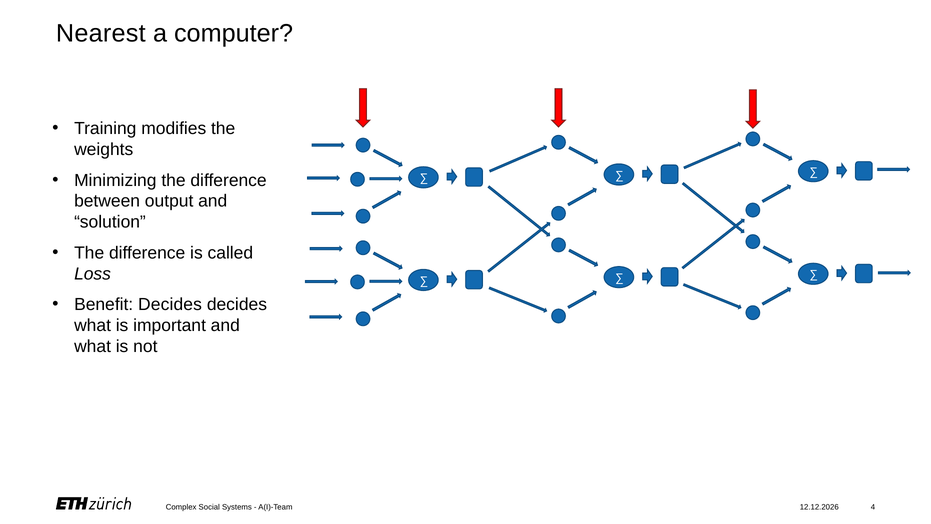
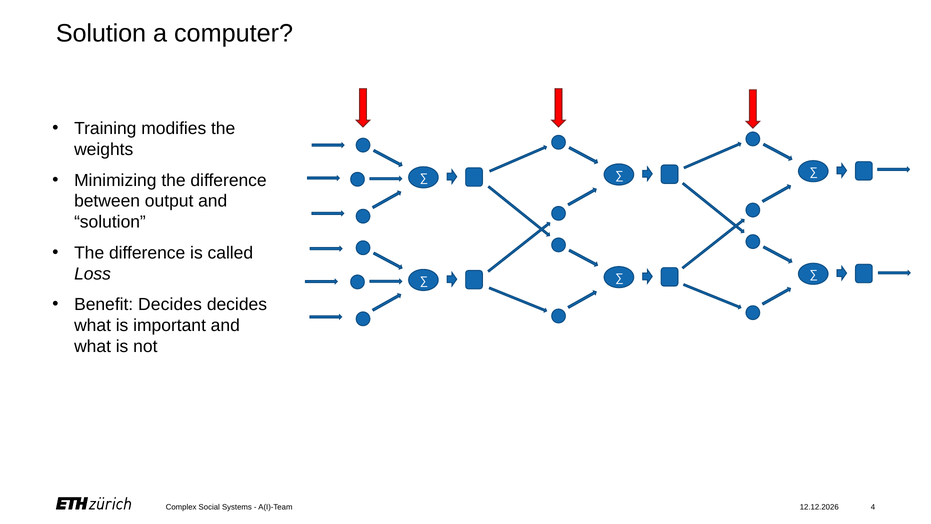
Nearest at (101, 33): Nearest -> Solution
